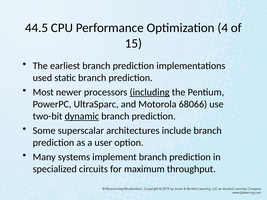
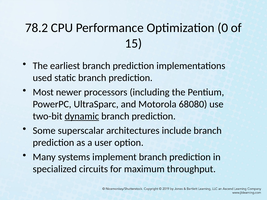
44.5: 44.5 -> 78.2
4: 4 -> 0
including underline: present -> none
68066: 68066 -> 68080
